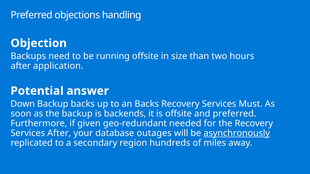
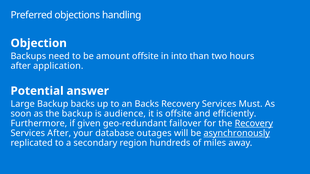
running: running -> amount
size: size -> into
Down: Down -> Large
backends: backends -> audience
and preferred: preferred -> efficiently
needed: needed -> failover
Recovery at (254, 124) underline: none -> present
